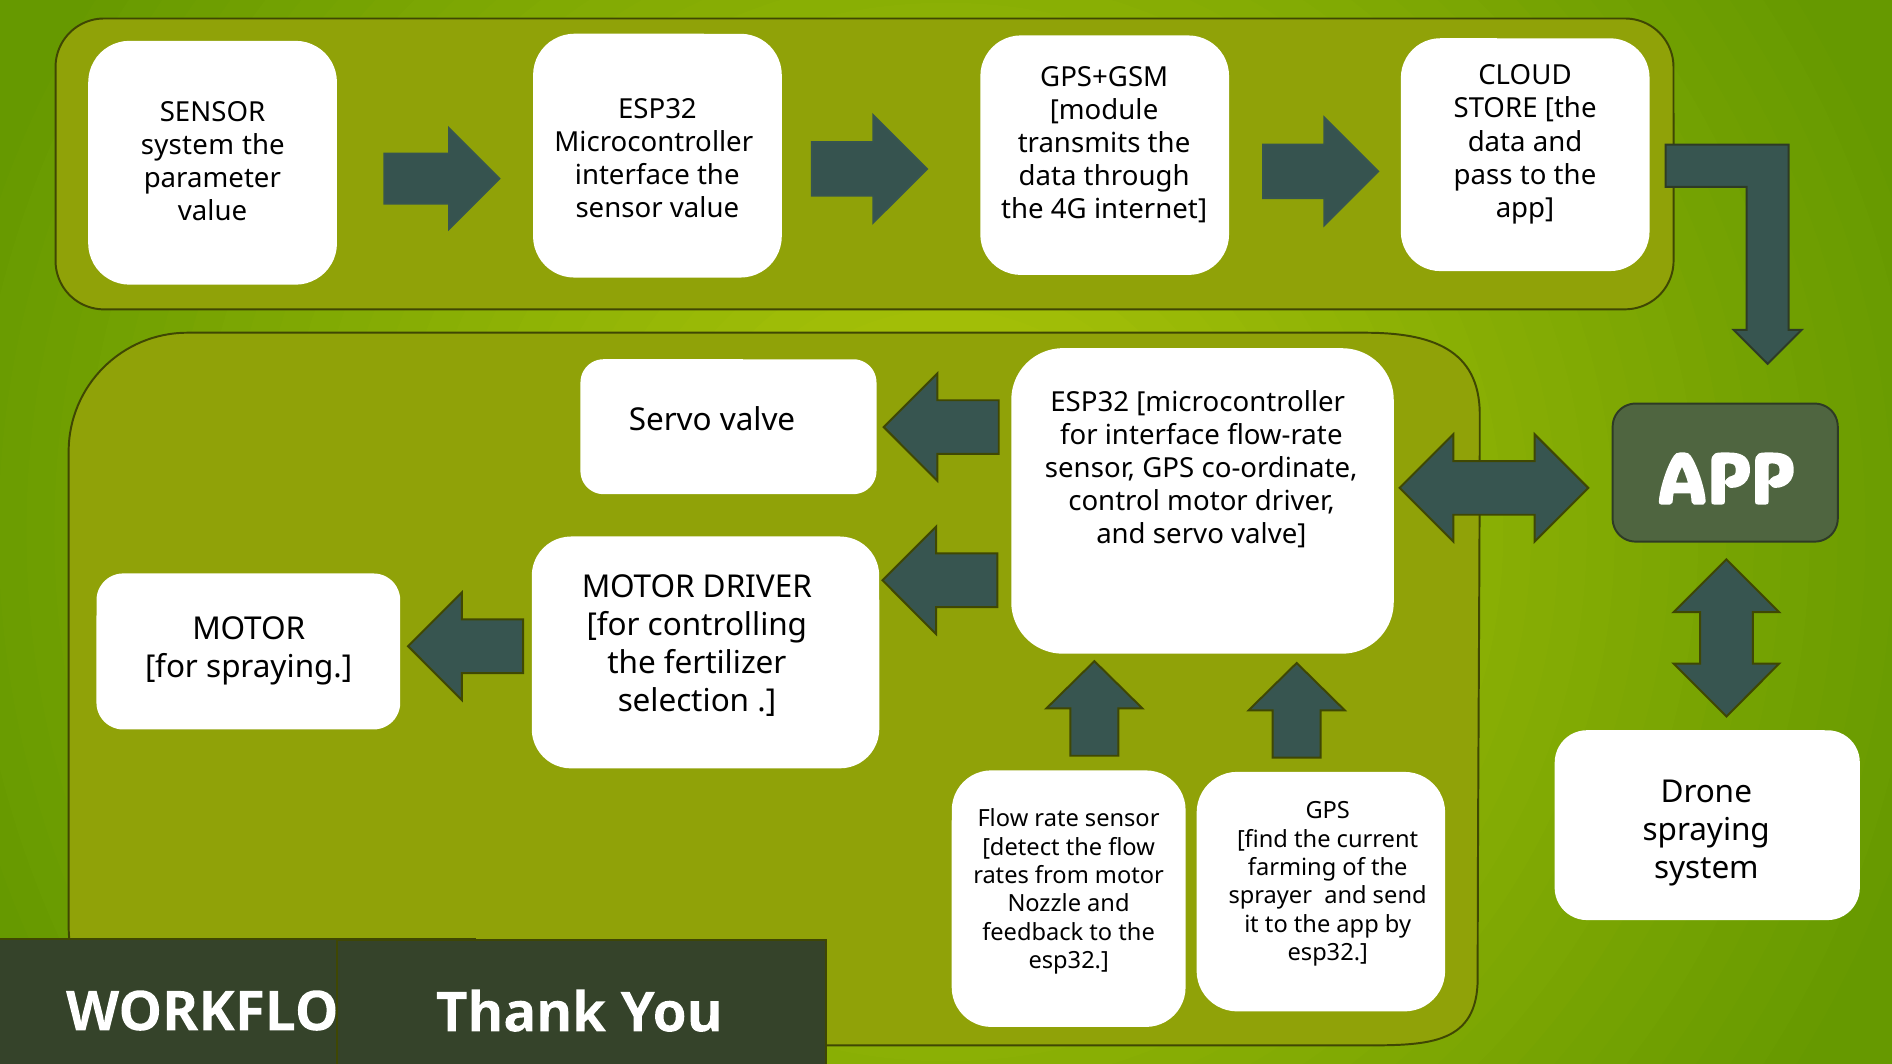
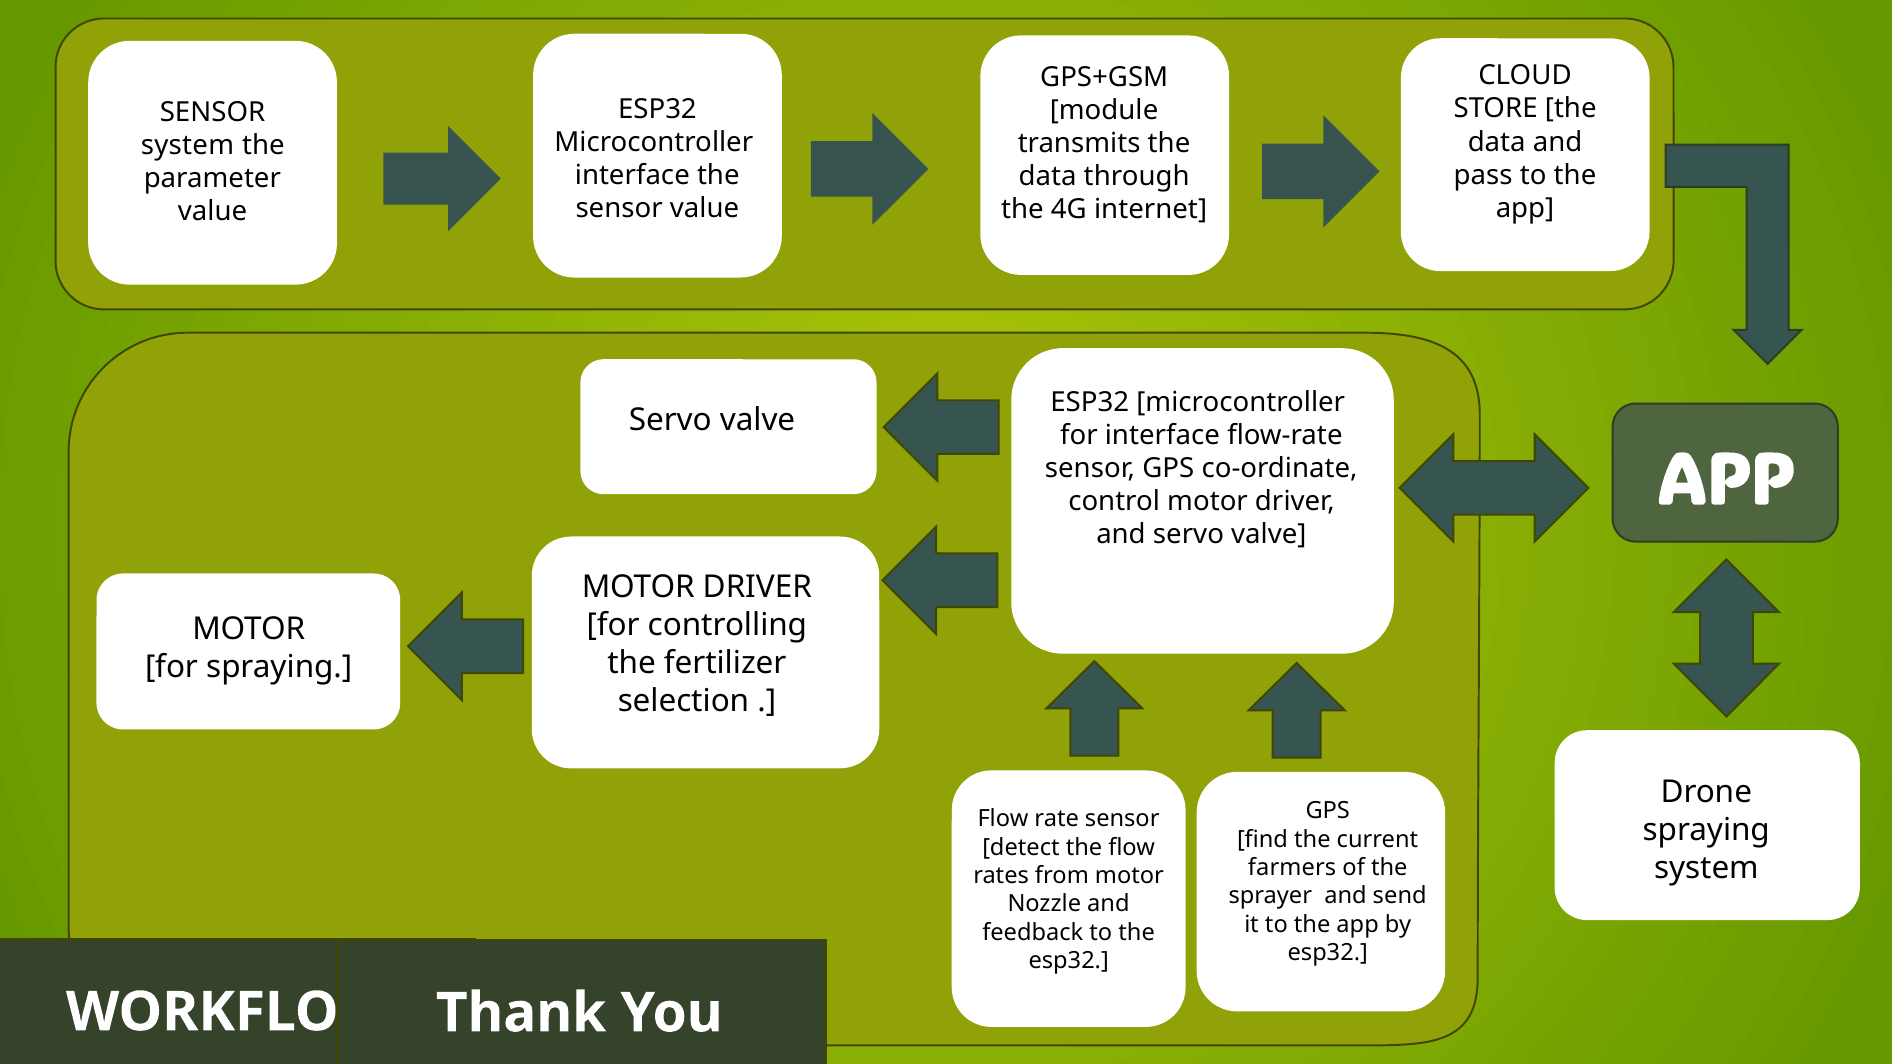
farming: farming -> farmers
